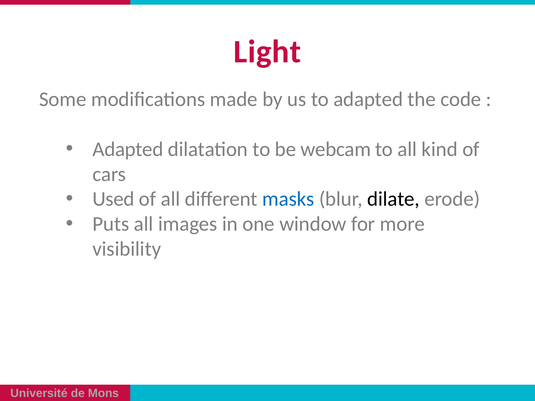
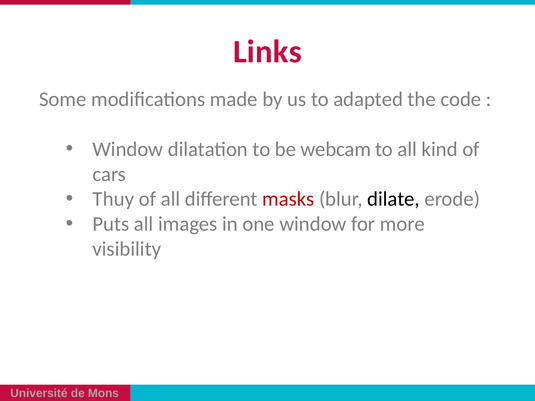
Light: Light -> Links
Adapted at (128, 149): Adapted -> Window
Used: Used -> Thuy
masks colour: blue -> red
